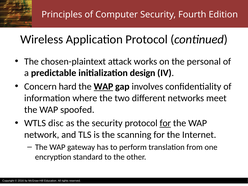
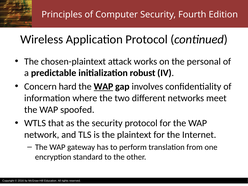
design: design -> robust
disc: disc -> that
for at (165, 123) underline: present -> none
scanning: scanning -> plaintext
